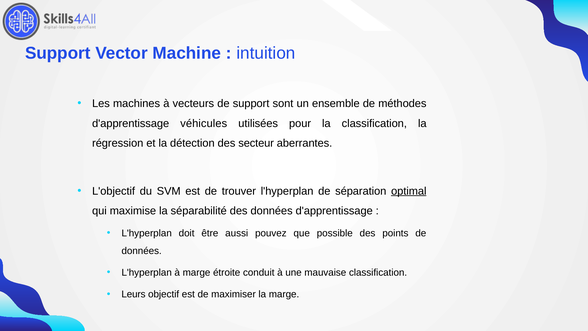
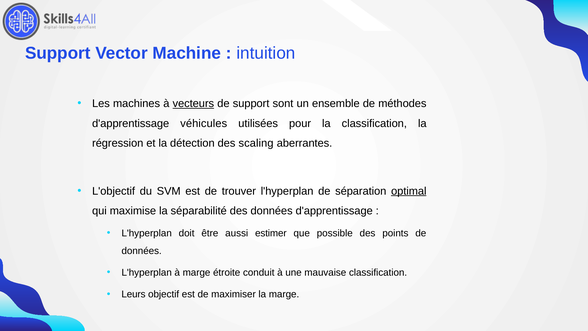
vecteurs underline: none -> present
secteur: secteur -> scaling
pouvez: pouvez -> estimer
